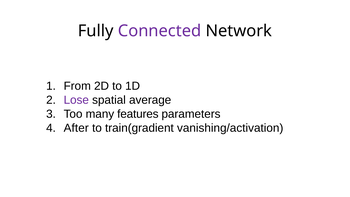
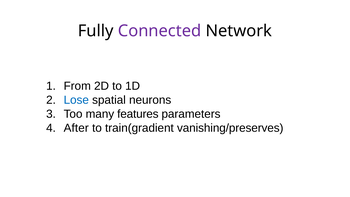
Lose colour: purple -> blue
average: average -> neurons
vanishing/activation: vanishing/activation -> vanishing/preserves
